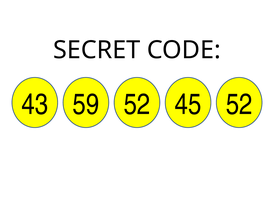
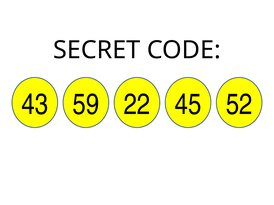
59 52: 52 -> 22
